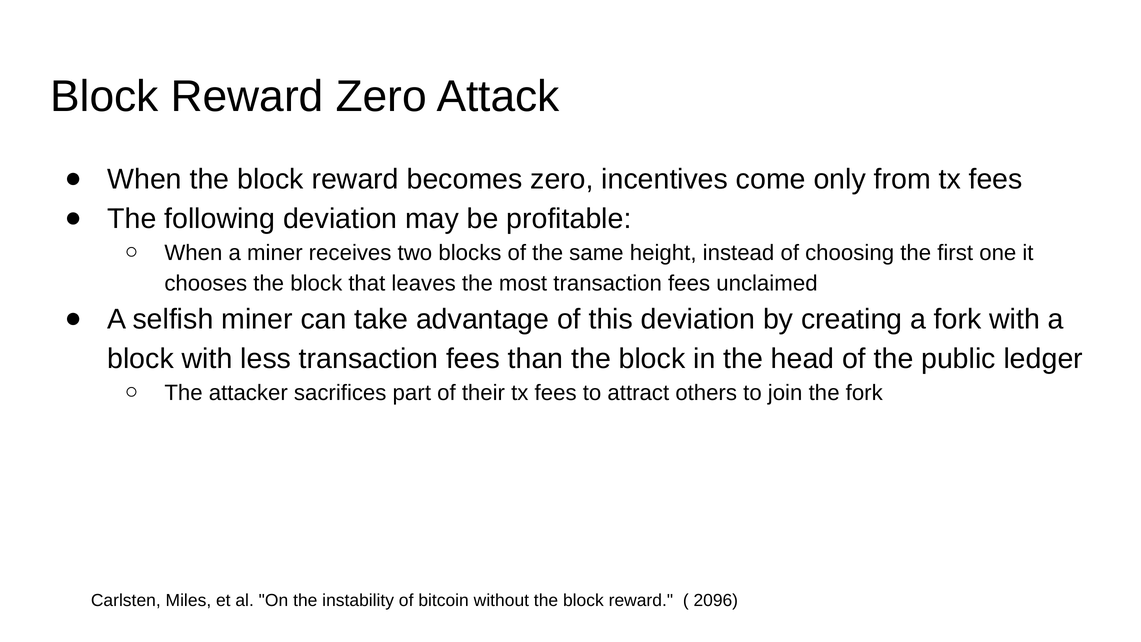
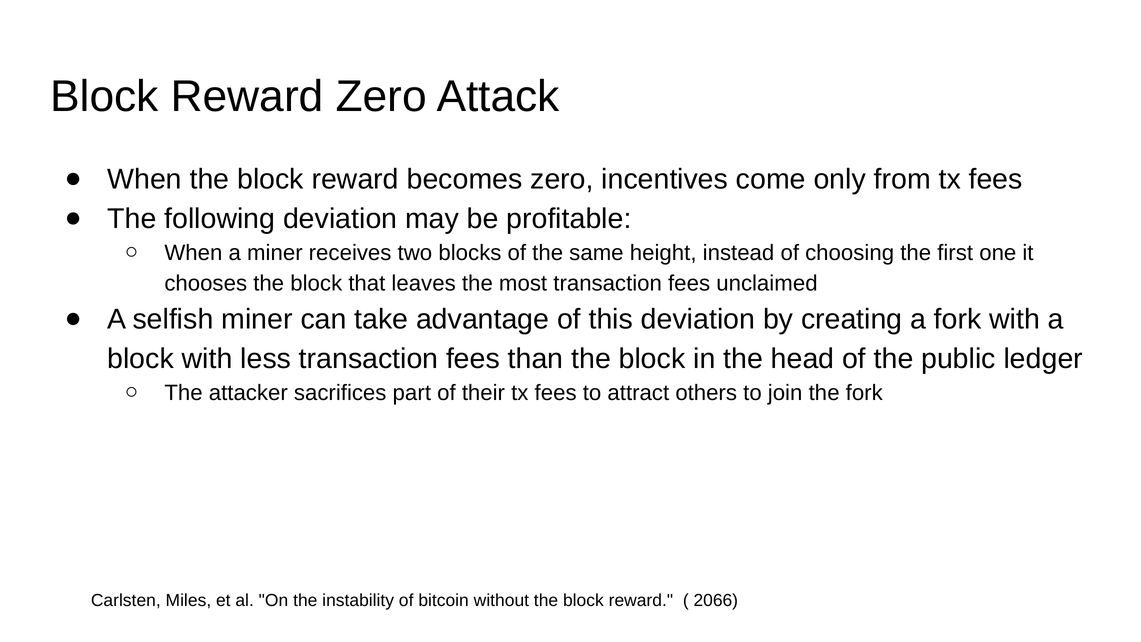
2096: 2096 -> 2066
